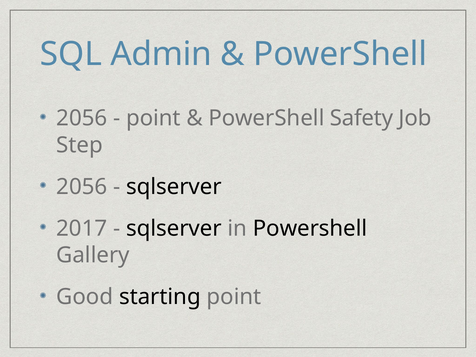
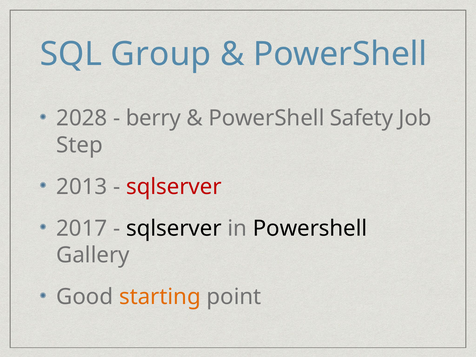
Admin: Admin -> Group
2056 at (82, 118): 2056 -> 2028
point at (153, 118): point -> berry
2056 at (82, 187): 2056 -> 2013
sqlserver at (174, 187) colour: black -> red
starting colour: black -> orange
